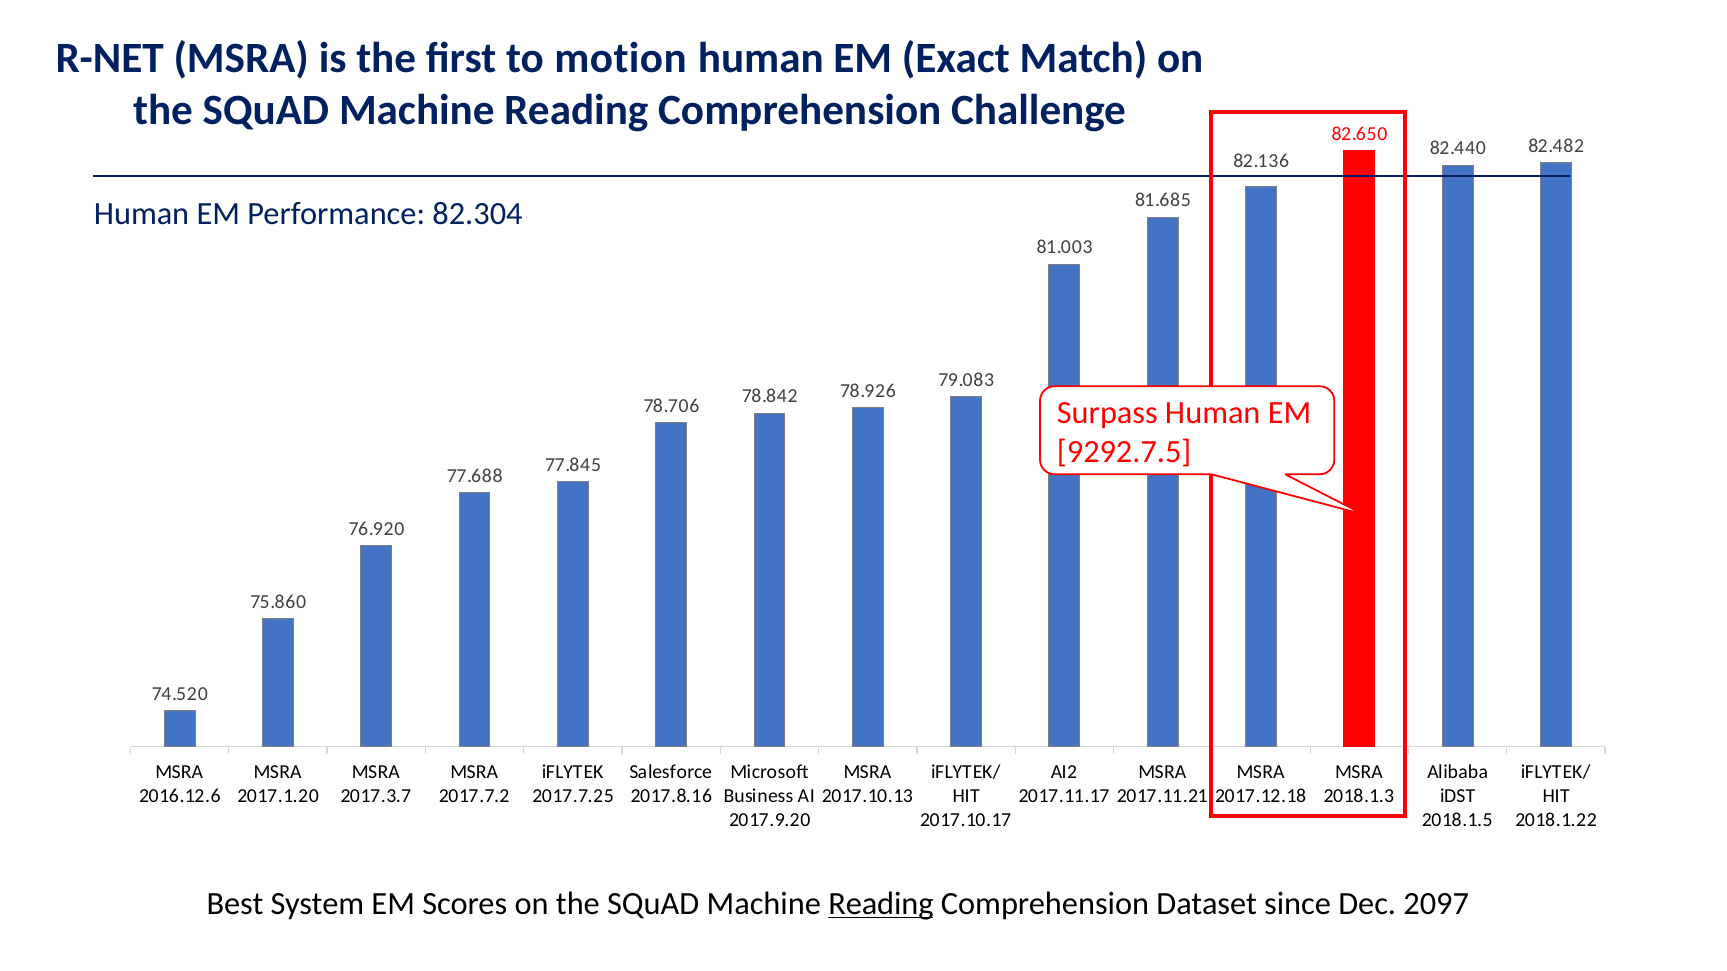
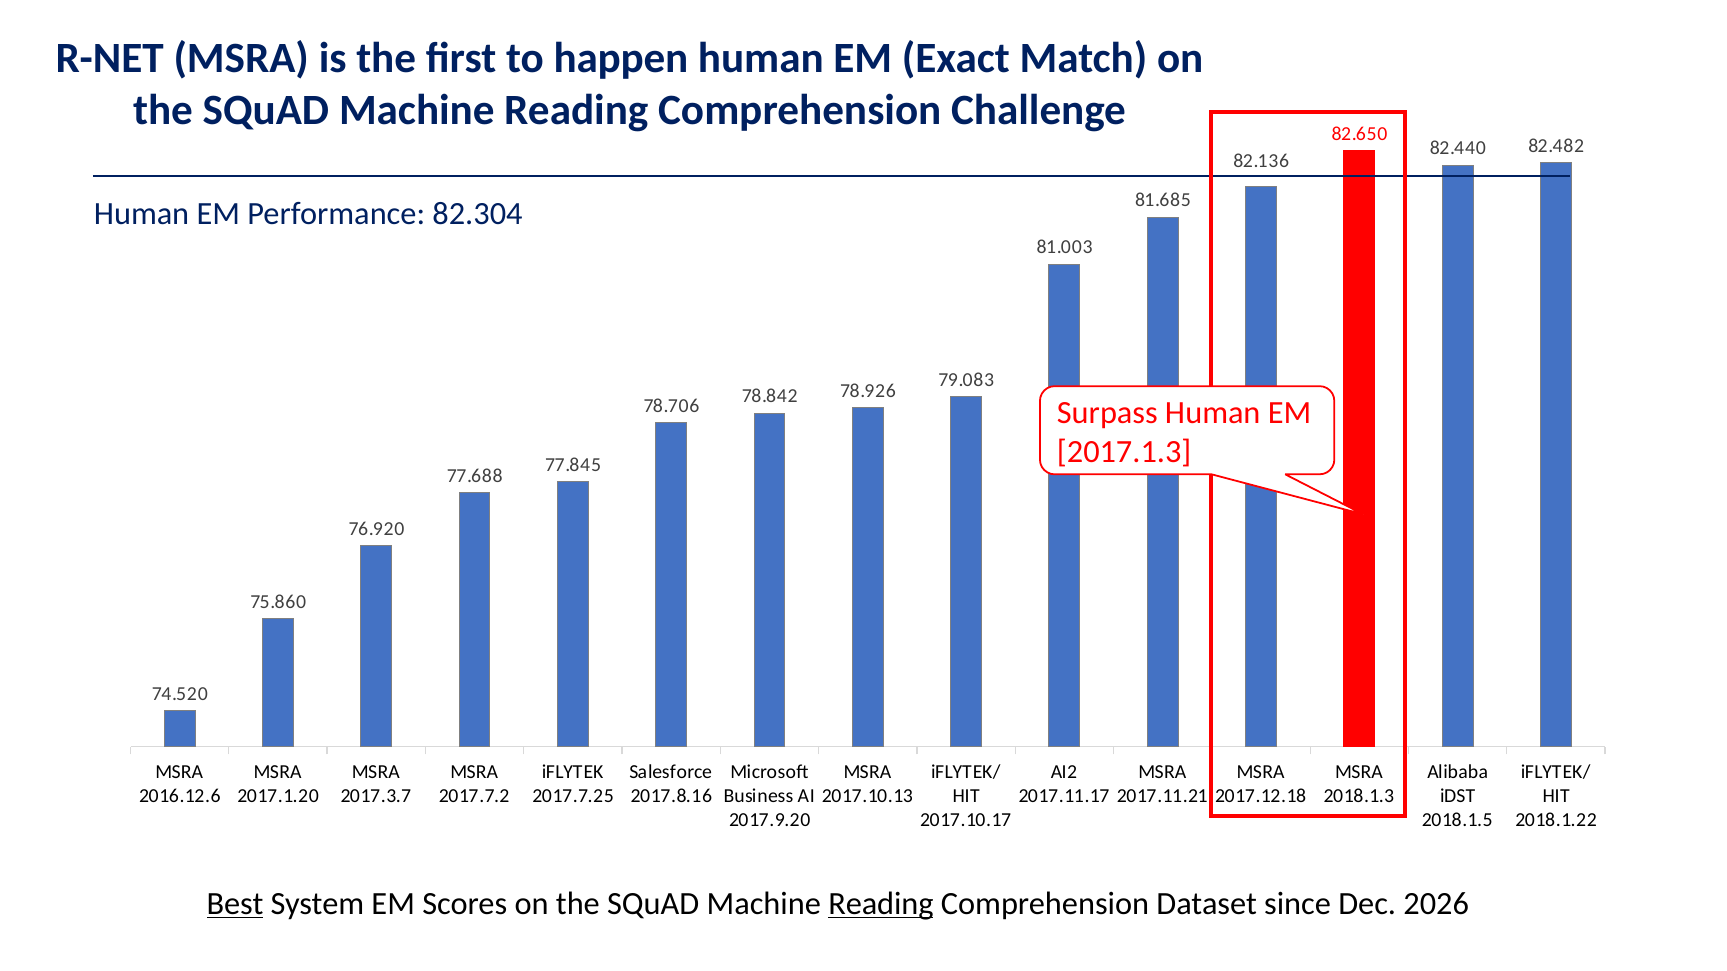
motion: motion -> happen
9292.7.5: 9292.7.5 -> 2017.1.3
Best underline: none -> present
2097: 2097 -> 2026
